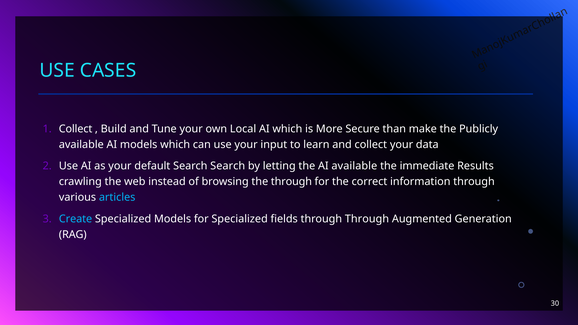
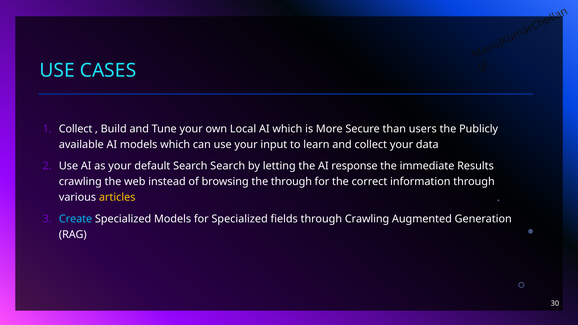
make: make -> users
AI available: available -> response
articles colour: light blue -> yellow
through Through: Through -> Crawling
